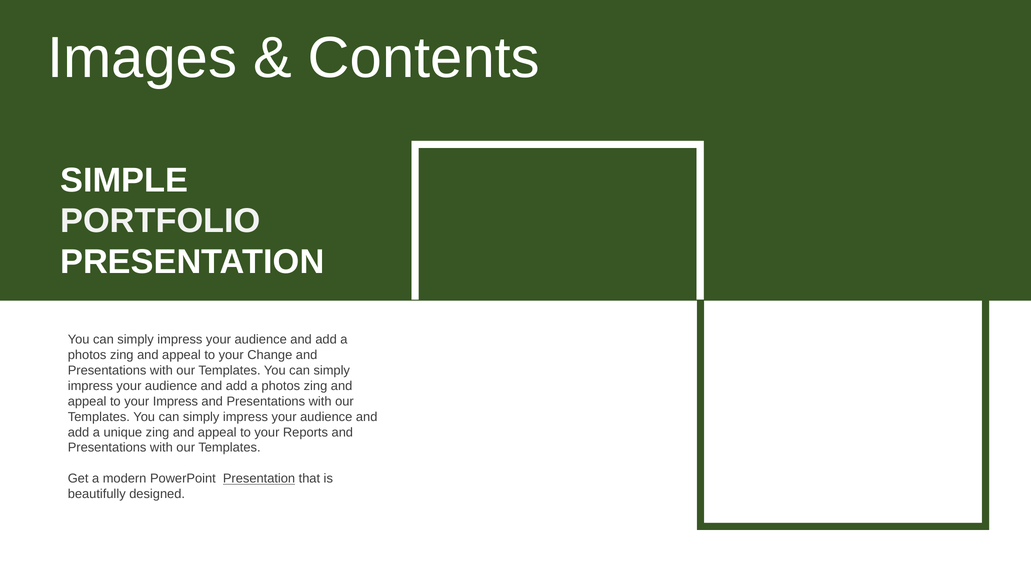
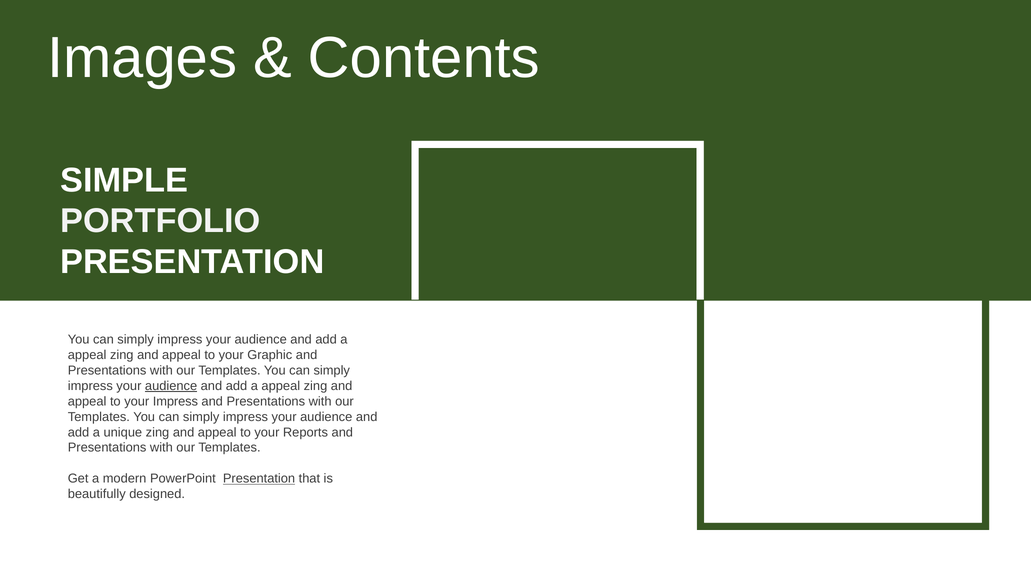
photos at (87, 355): photos -> appeal
Change: Change -> Graphic
audience at (171, 386) underline: none -> present
photos at (281, 386): photos -> appeal
